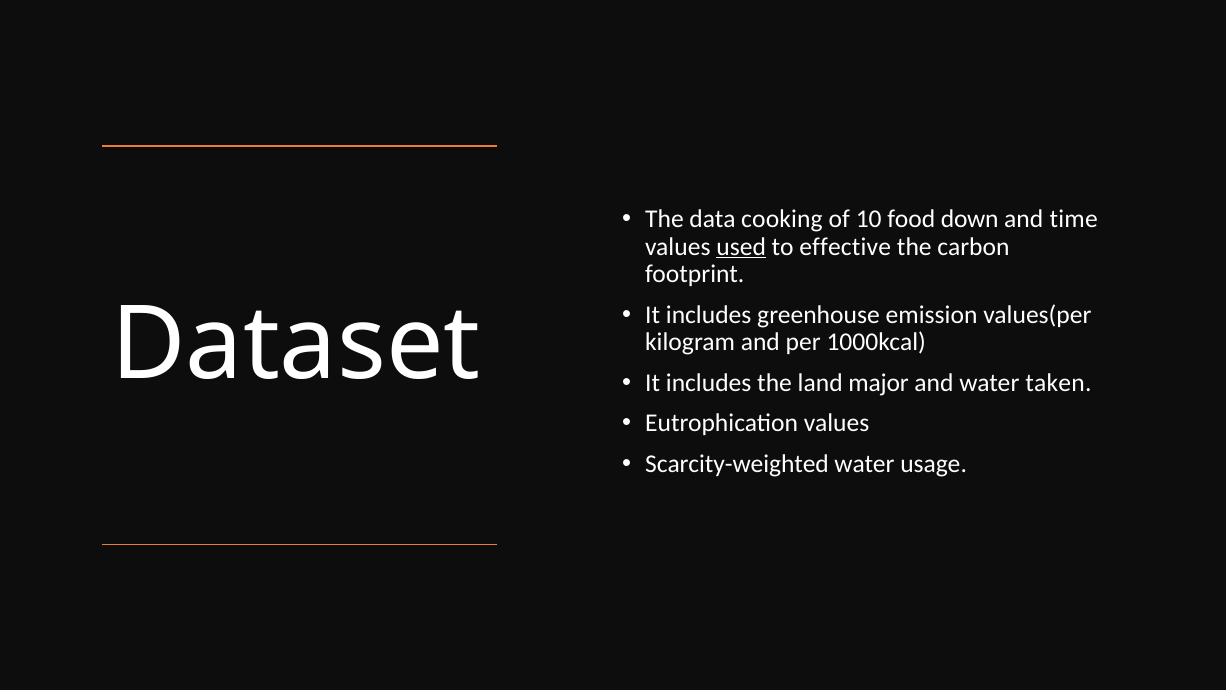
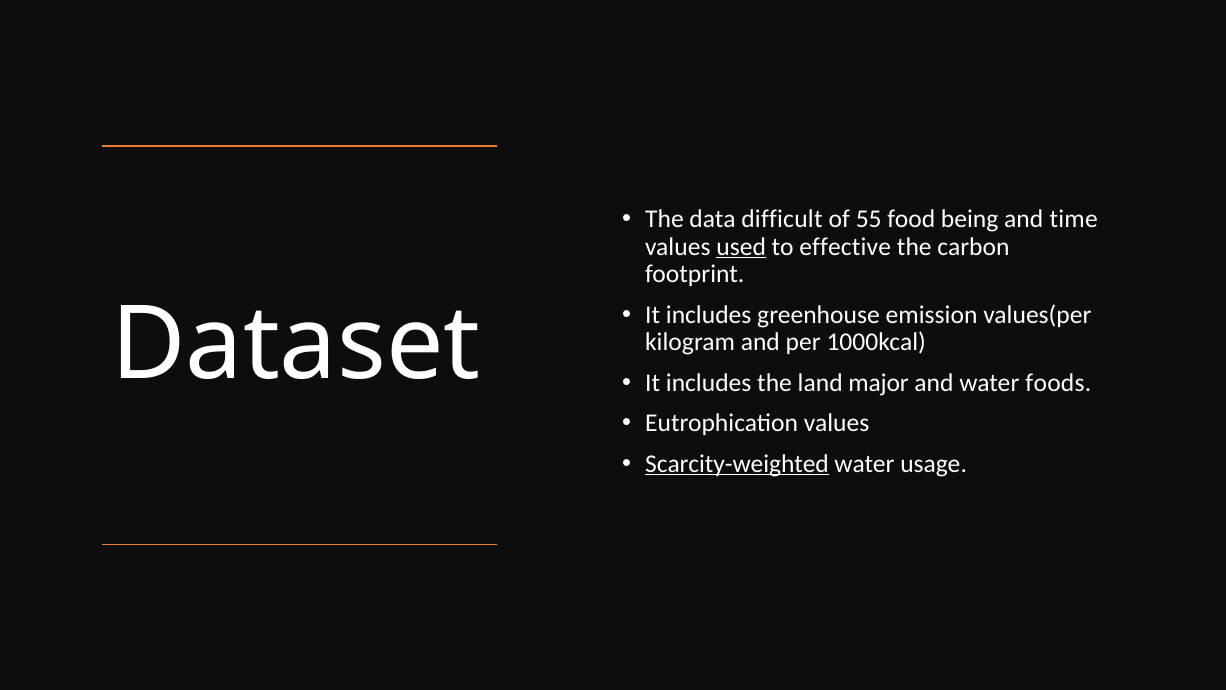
cooking: cooking -> difficult
10: 10 -> 55
down: down -> being
taken: taken -> foods
Scarcity-weighted underline: none -> present
